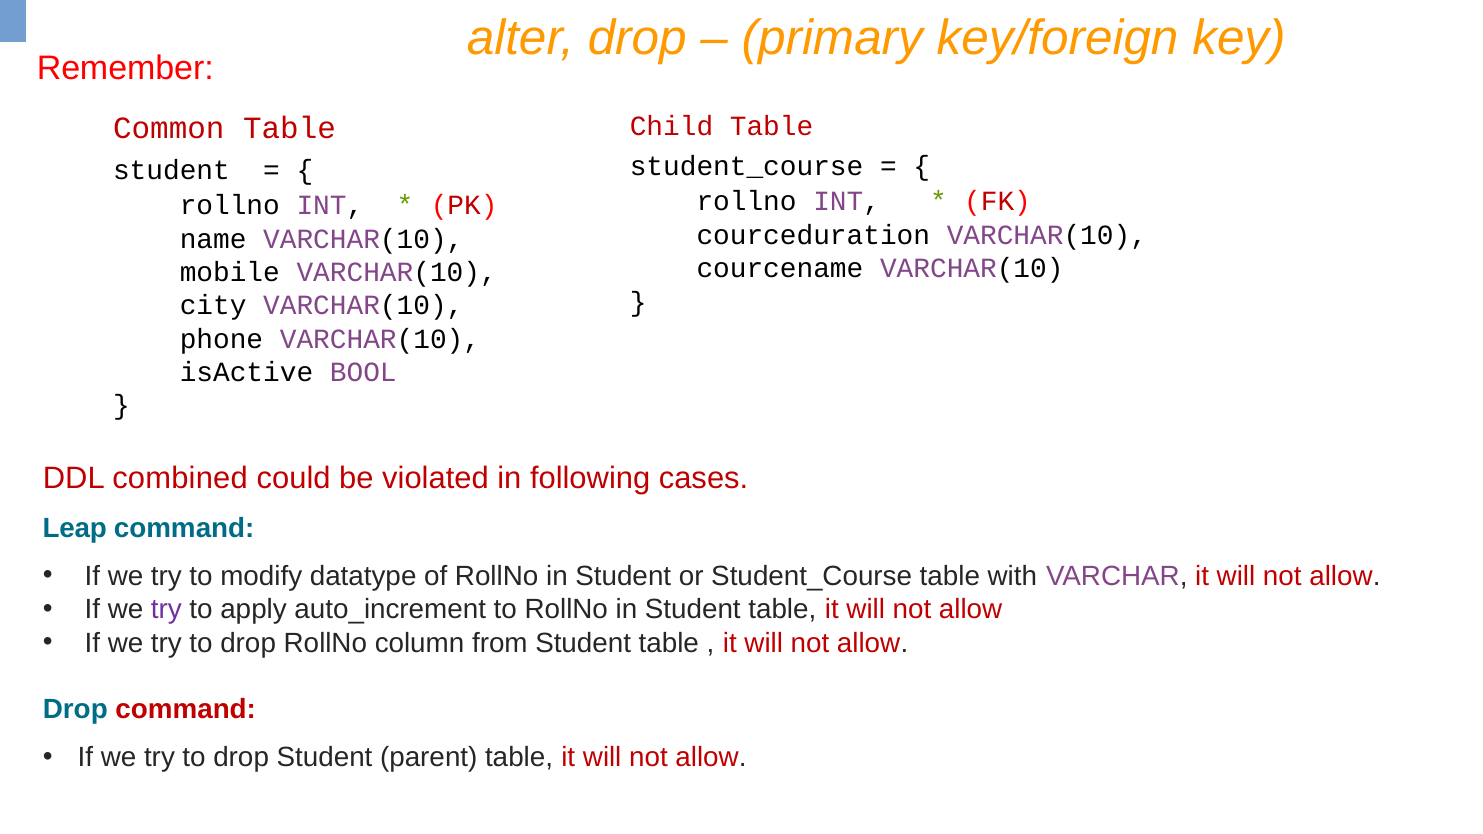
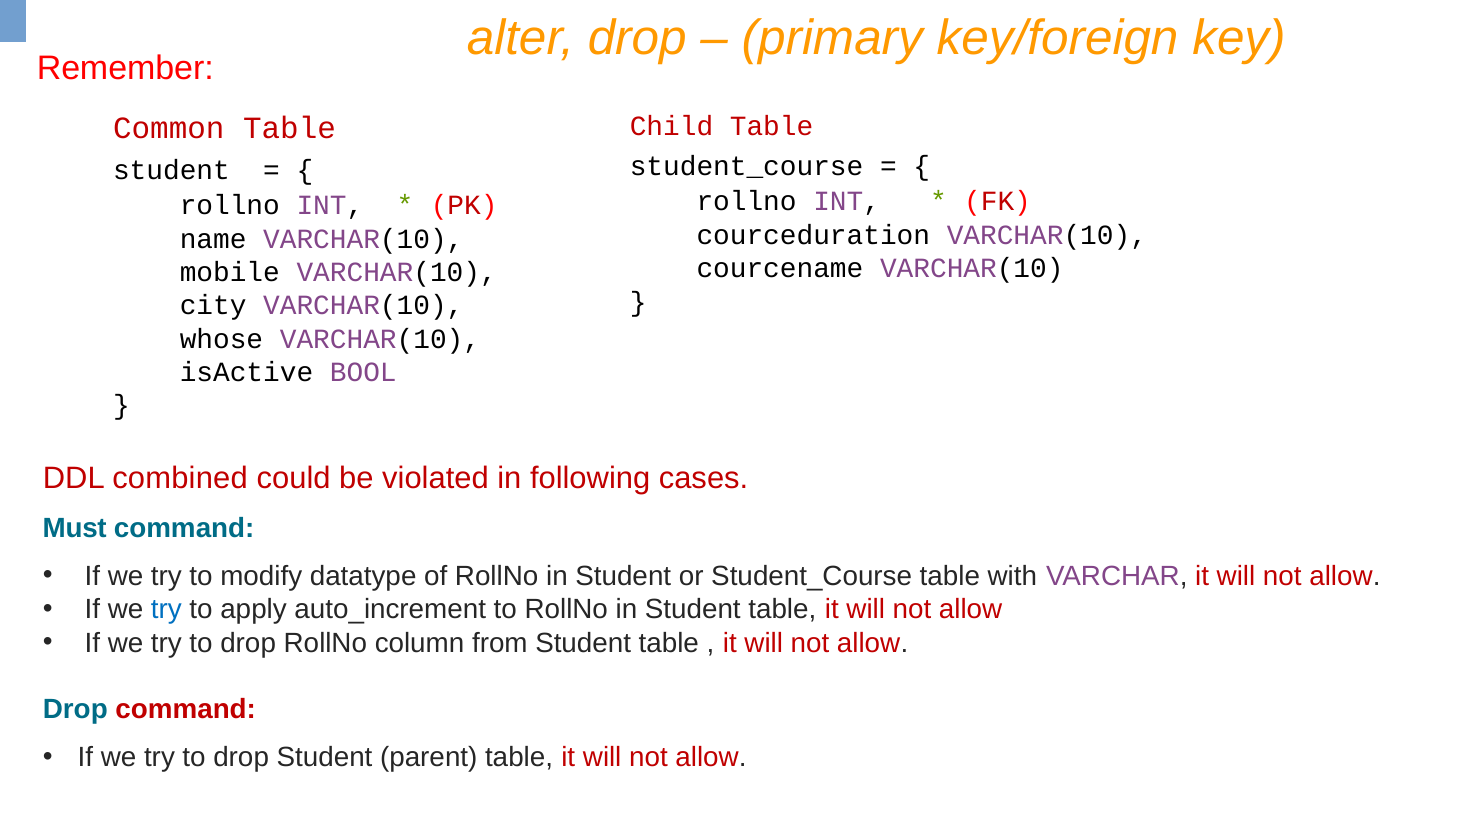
phone: phone -> whose
Leap: Leap -> Must
try at (166, 610) colour: purple -> blue
